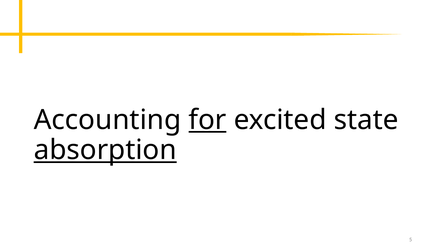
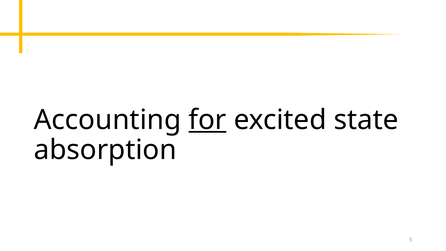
absorption underline: present -> none
